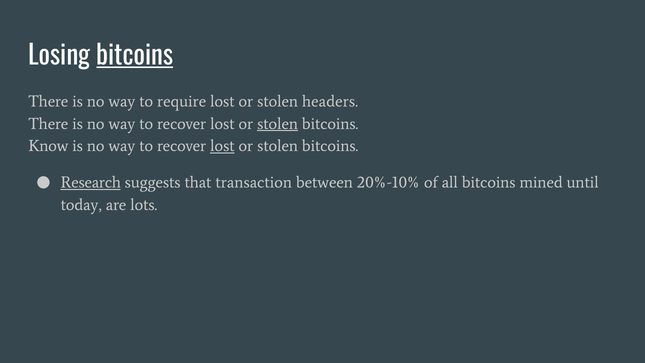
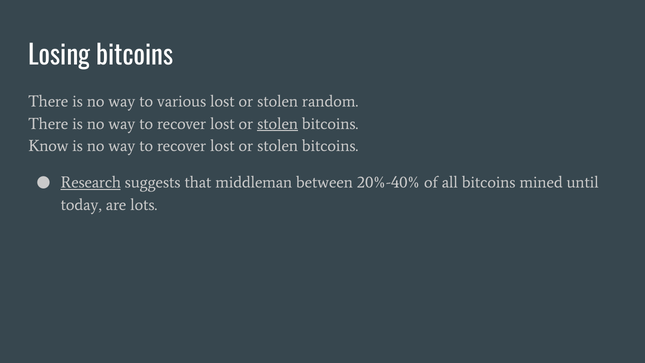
bitcoins at (135, 56) underline: present -> none
require: require -> various
headers: headers -> random
lost at (222, 146) underline: present -> none
transaction: transaction -> middleman
20%-10%: 20%-10% -> 20%-40%
